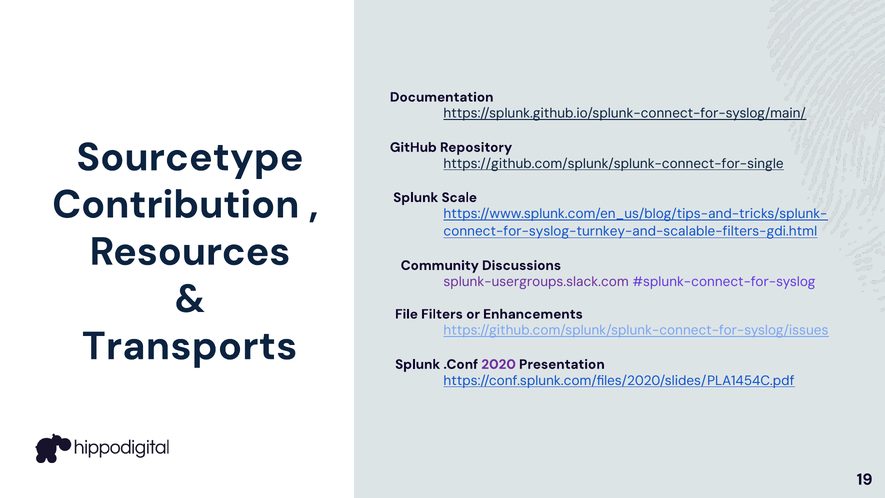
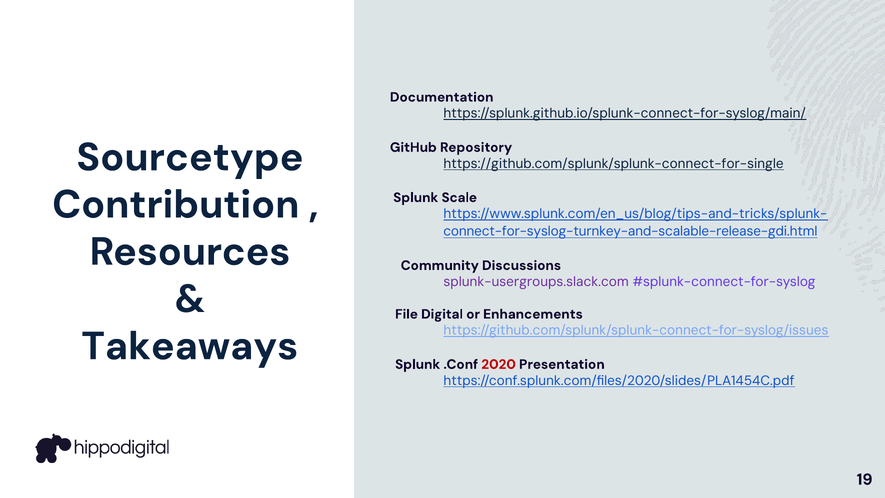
connect-for-syslog-turnkey-and-scalable-filters-gdi.html: connect-for-syslog-turnkey-and-scalable-filters-gdi.html -> connect-for-syslog-turnkey-and-scalable-release-gdi.html
Filters: Filters -> Digital
Transports: Transports -> Takeaways
2020 colour: purple -> red
